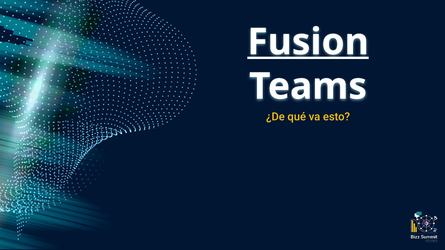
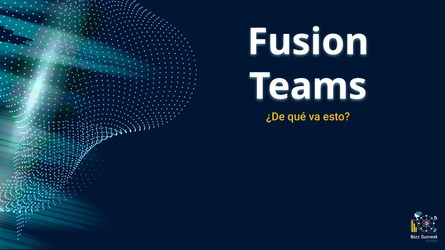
Fusion underline: present -> none
